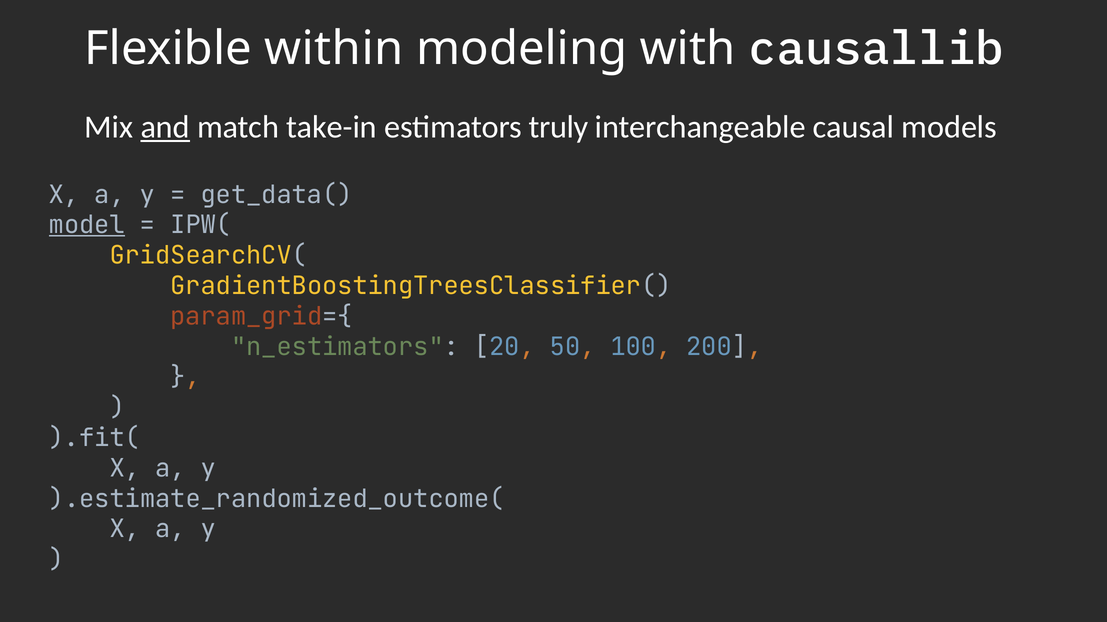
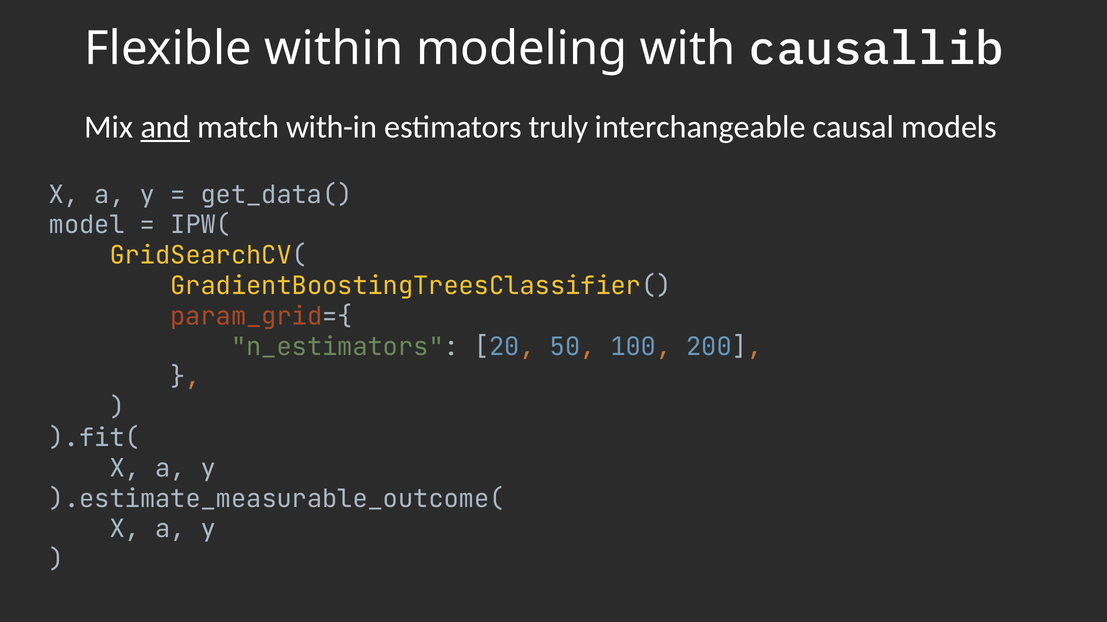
take-in: take-in -> with-in
model underline: present -> none
).estimate_randomized_outcome(: ).estimate_randomized_outcome( -> ).estimate_measurable_outcome(
